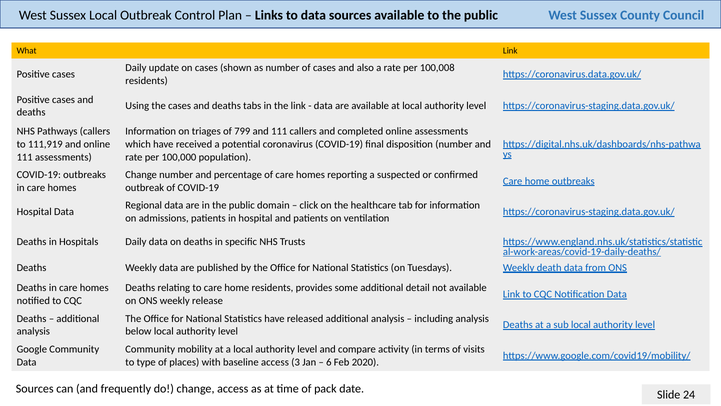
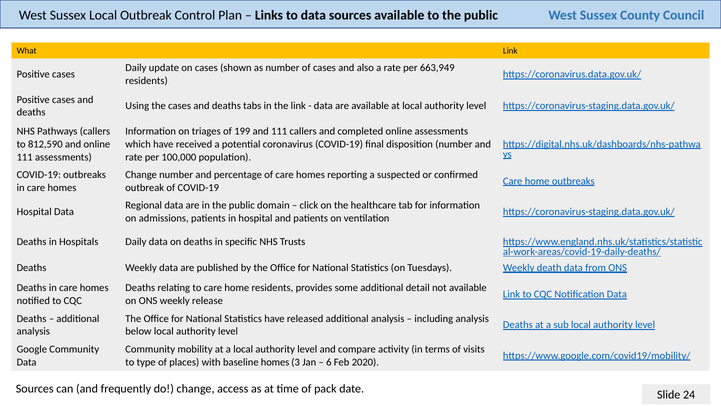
100,008: 100,008 -> 663,949
799: 799 -> 199
111,919: 111,919 -> 812,590
baseline access: access -> homes
